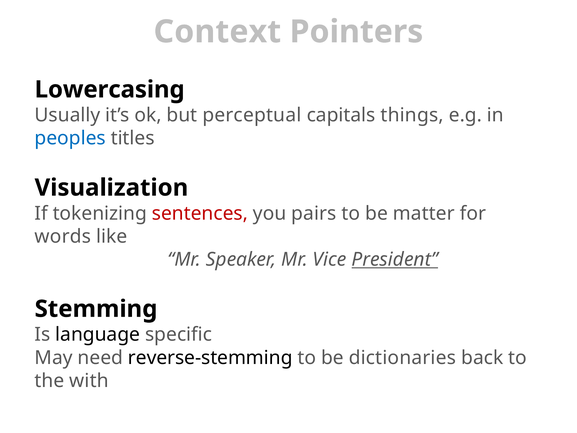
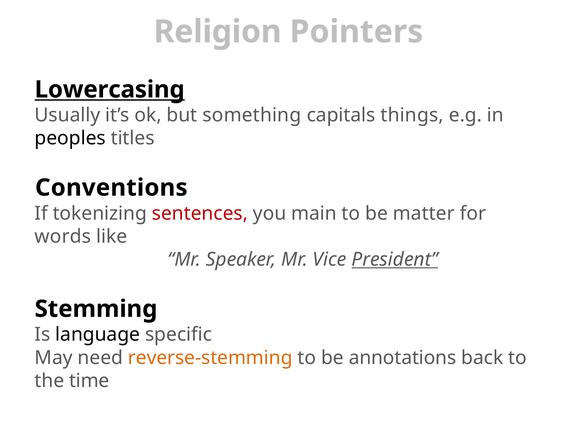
Context: Context -> Religion
Lowercasing underline: none -> present
perceptual: perceptual -> something
peoples colour: blue -> black
Visualization: Visualization -> Conventions
pairs: pairs -> main
reverse-stemming colour: black -> orange
dictionaries: dictionaries -> annotations
with: with -> time
